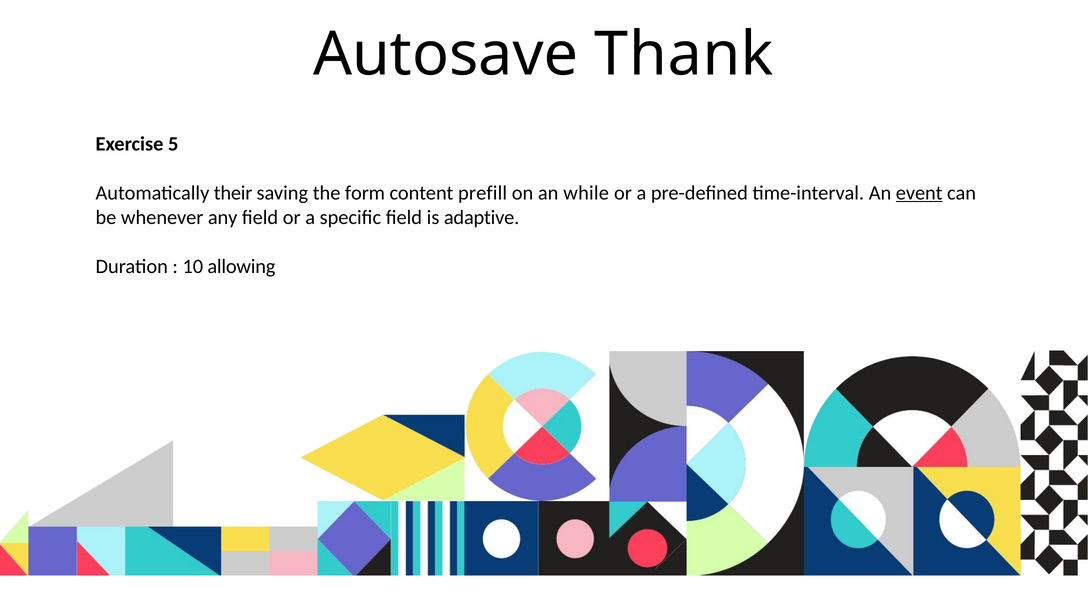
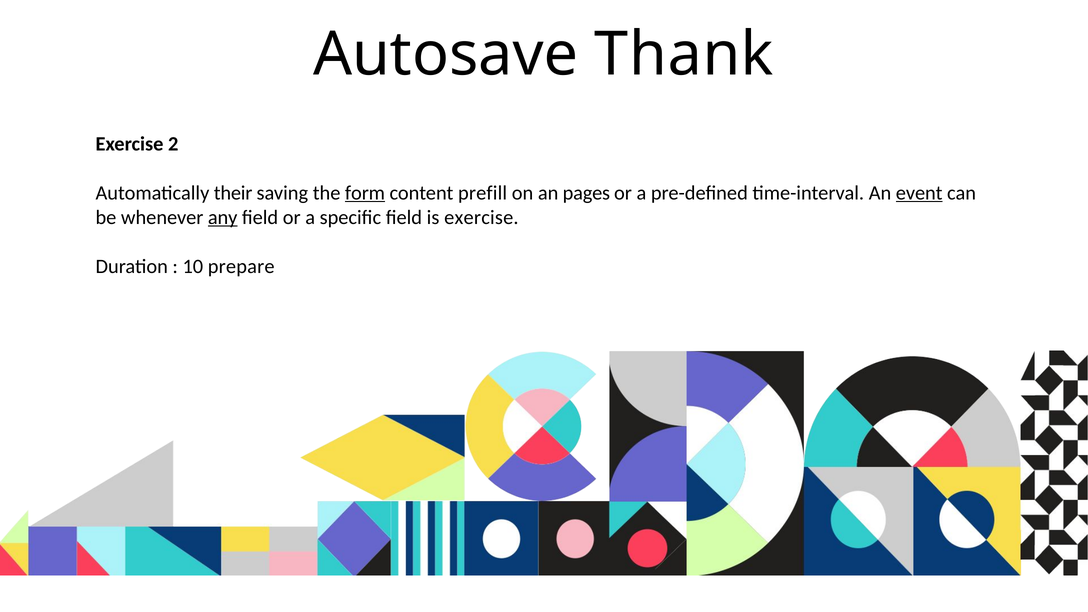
5: 5 -> 2
form underline: none -> present
while: while -> pages
any underline: none -> present
is adaptive: adaptive -> exercise
allowing: allowing -> prepare
